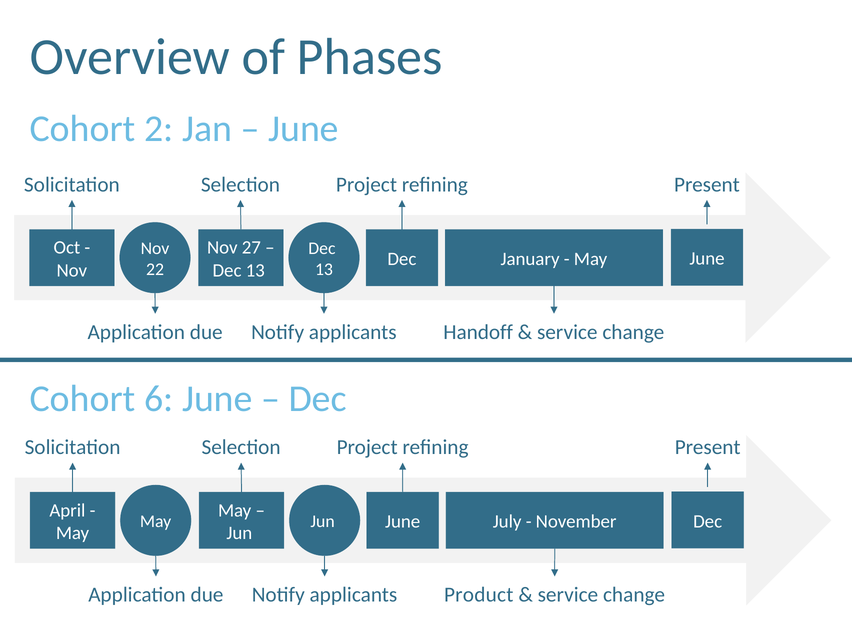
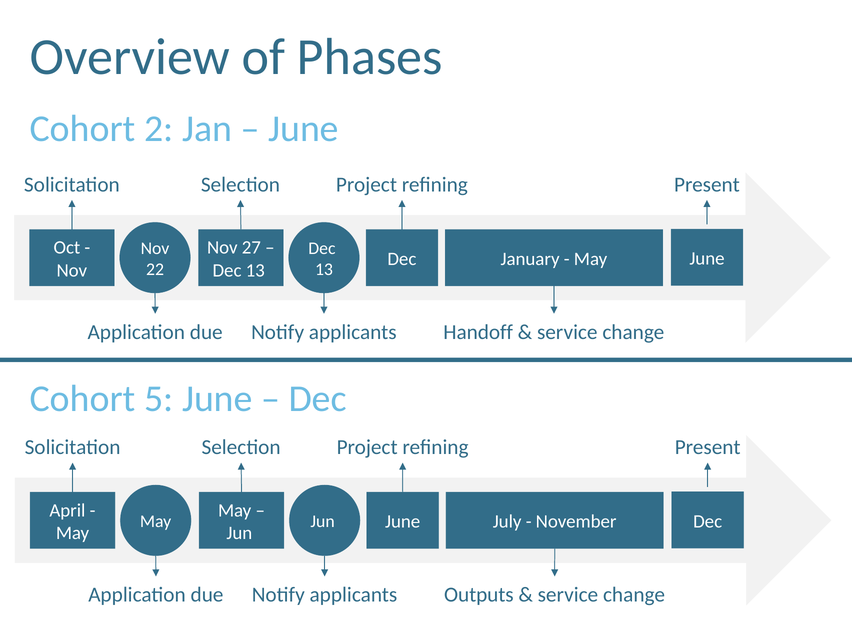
6: 6 -> 5
Product: Product -> Outputs
